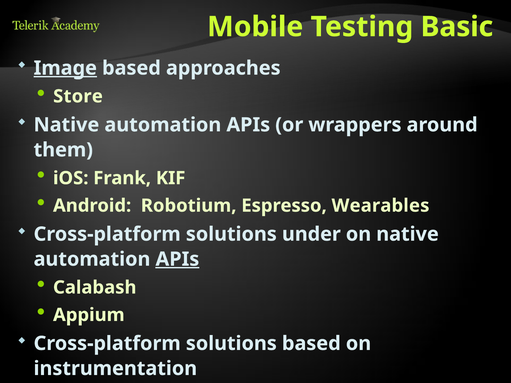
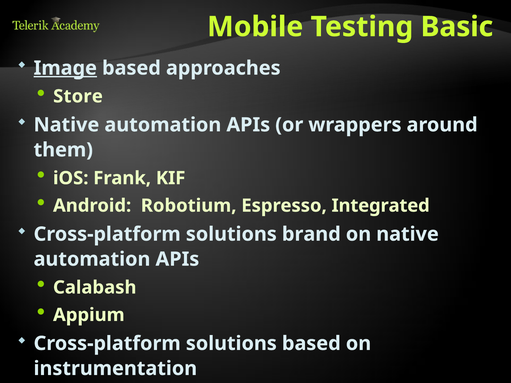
Wearables: Wearables -> Integrated
under: under -> brand
APIs at (177, 259) underline: present -> none
